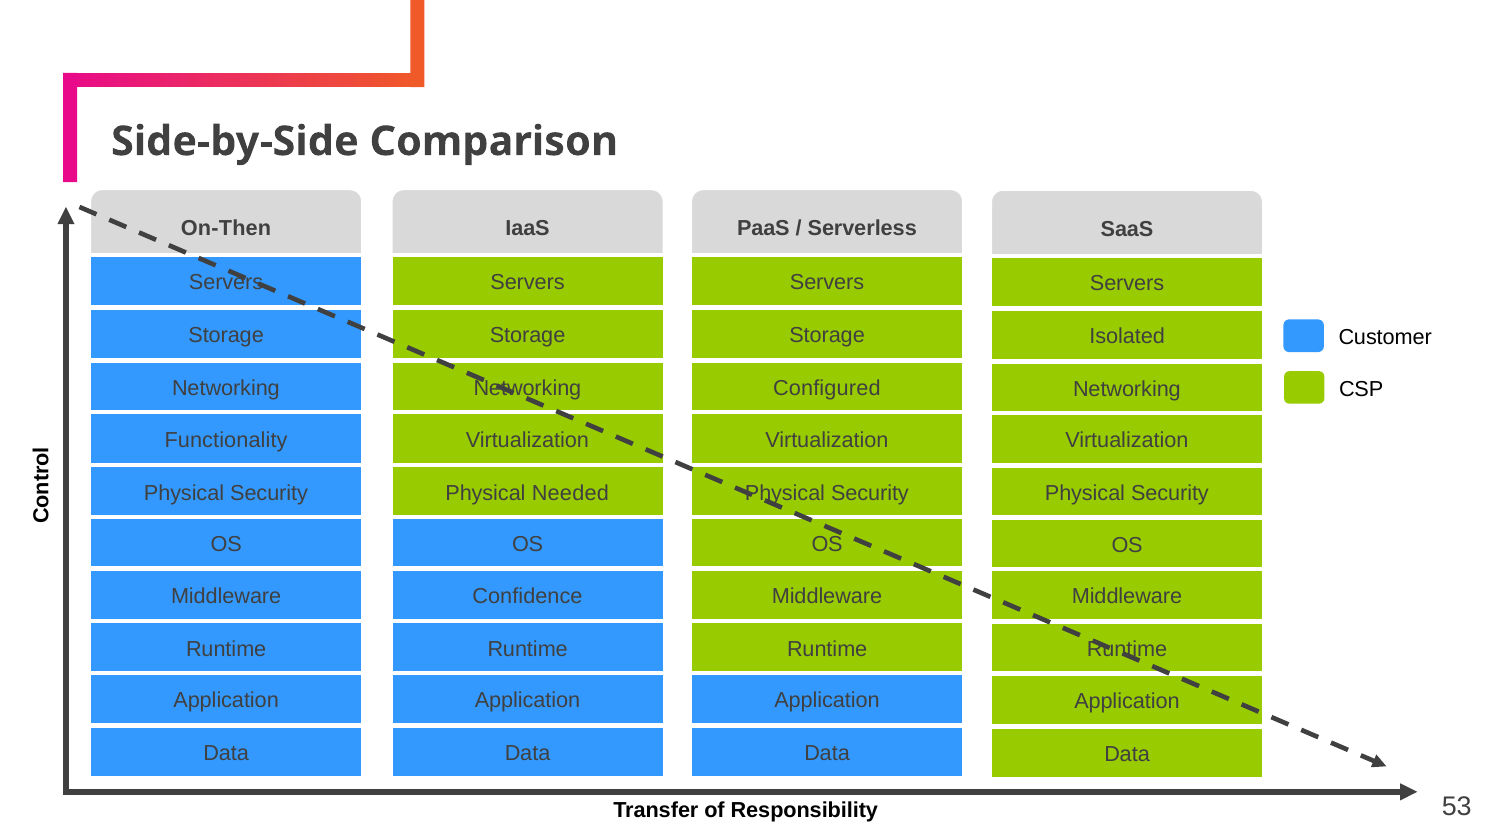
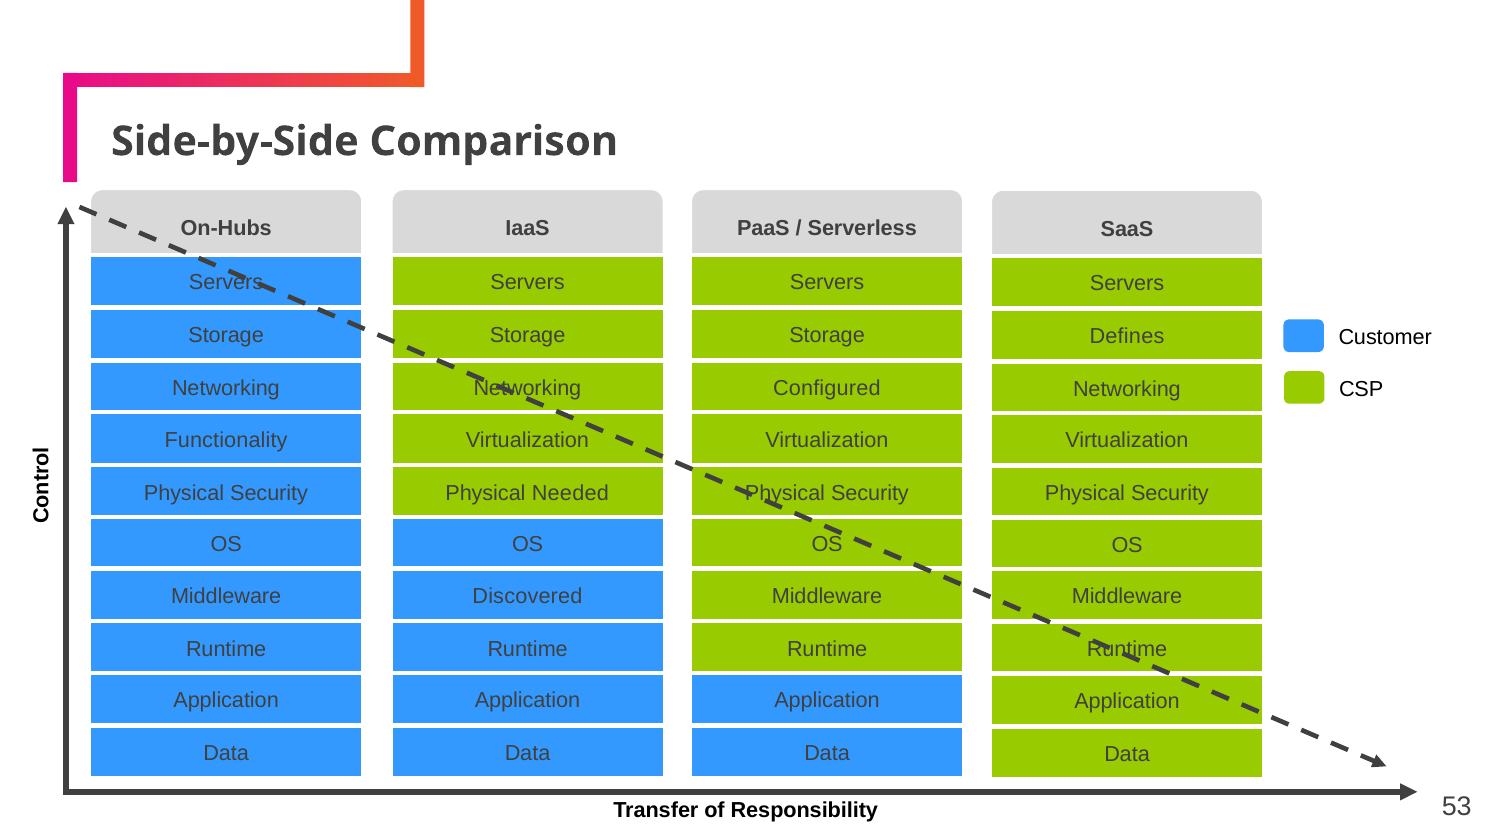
On-Then: On-Then -> On-Hubs
Isolated: Isolated -> Defines
Confidence: Confidence -> Discovered
